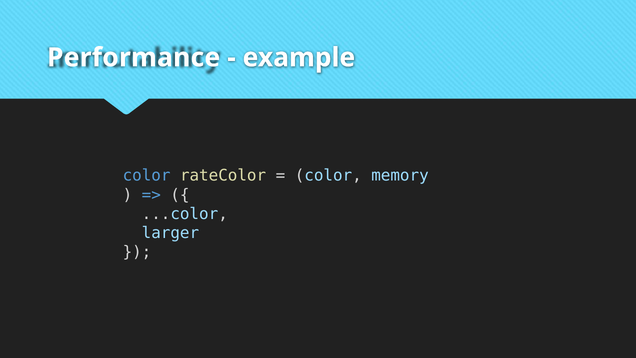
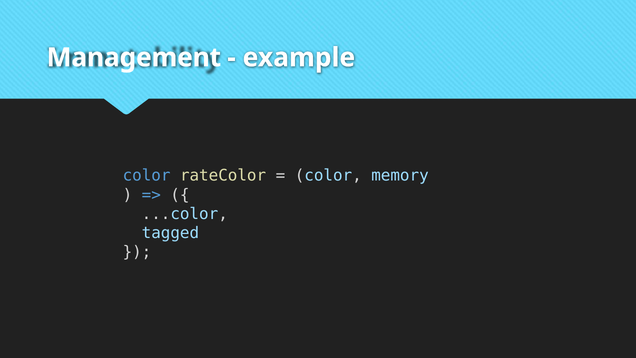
Performance: Performance -> Management
larger: larger -> tagged
